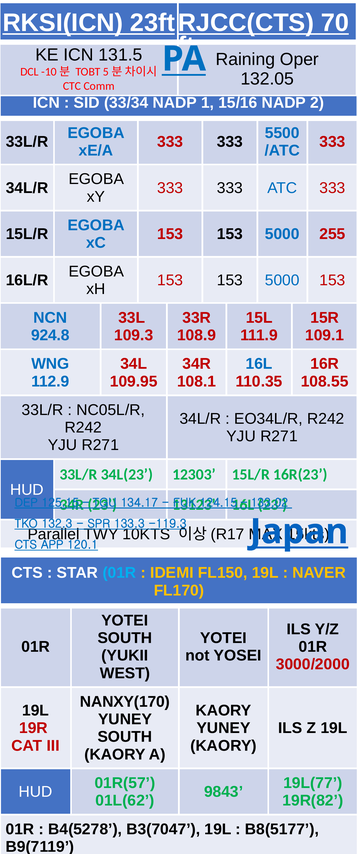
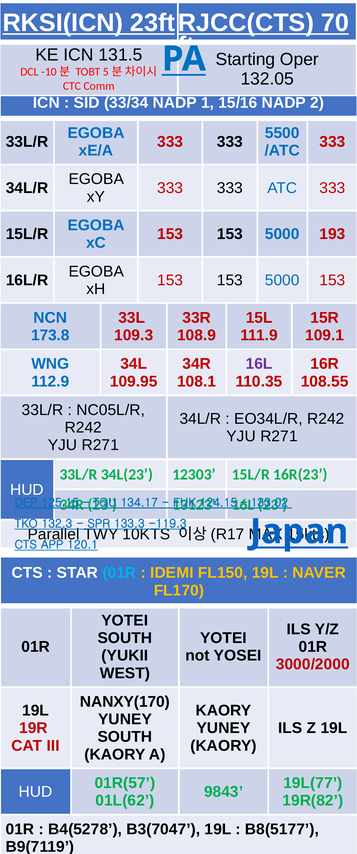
Raining: Raining -> Starting
255: 255 -> 193
924.8: 924.8 -> 173.8
16L at (259, 364) colour: blue -> purple
